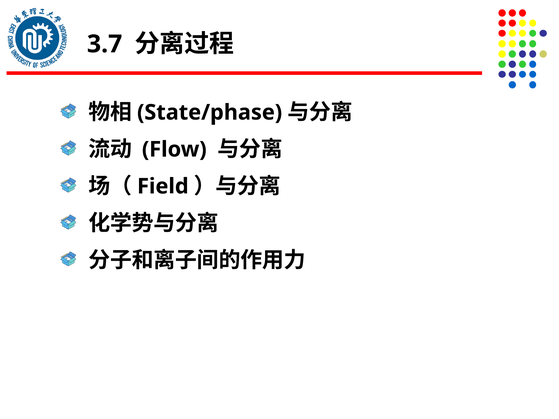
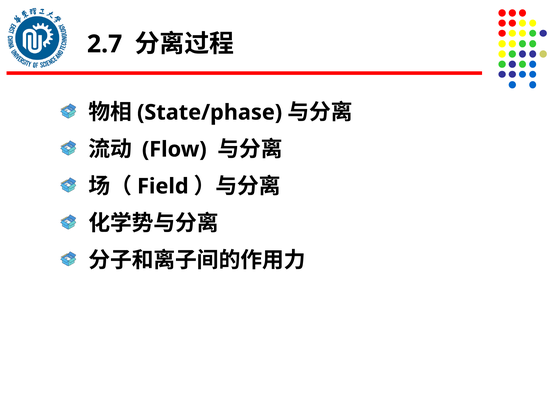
3.7: 3.7 -> 2.7
